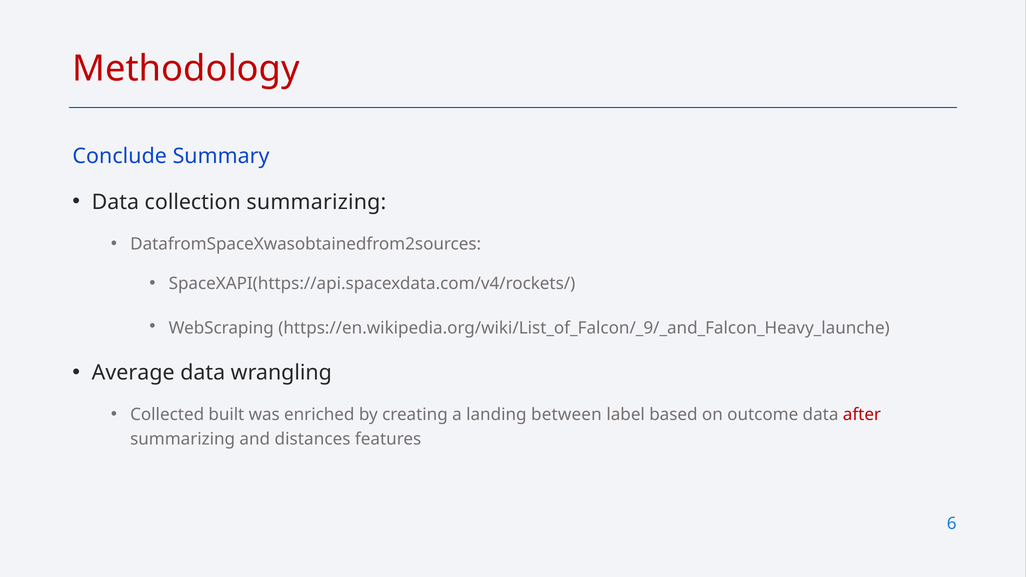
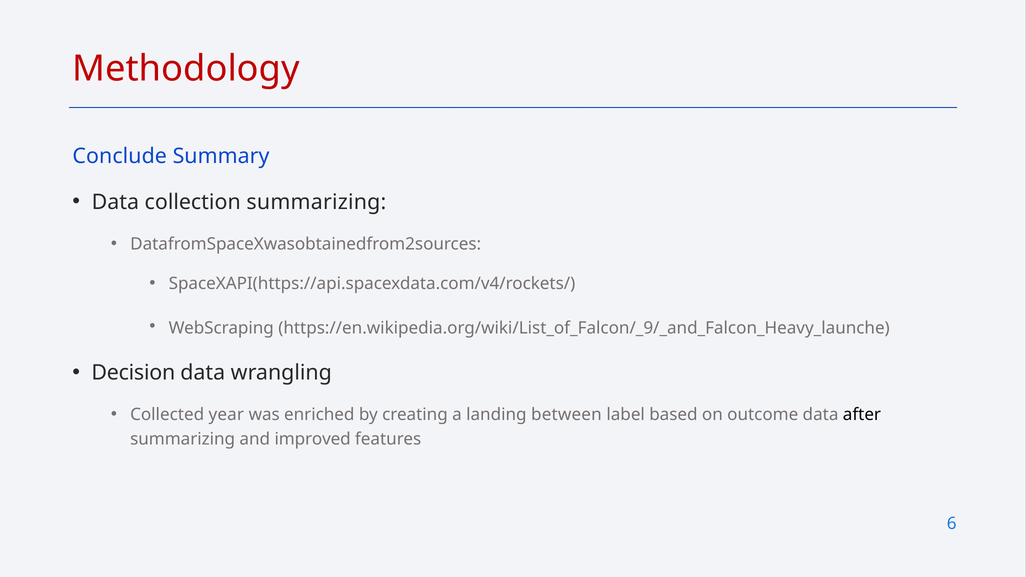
Average: Average -> Decision
built: built -> year
after colour: red -> black
distances: distances -> improved
